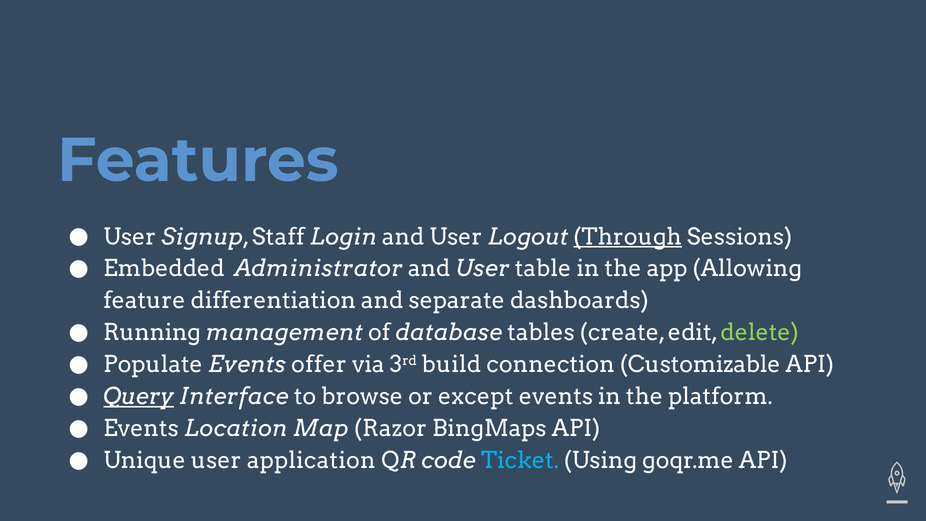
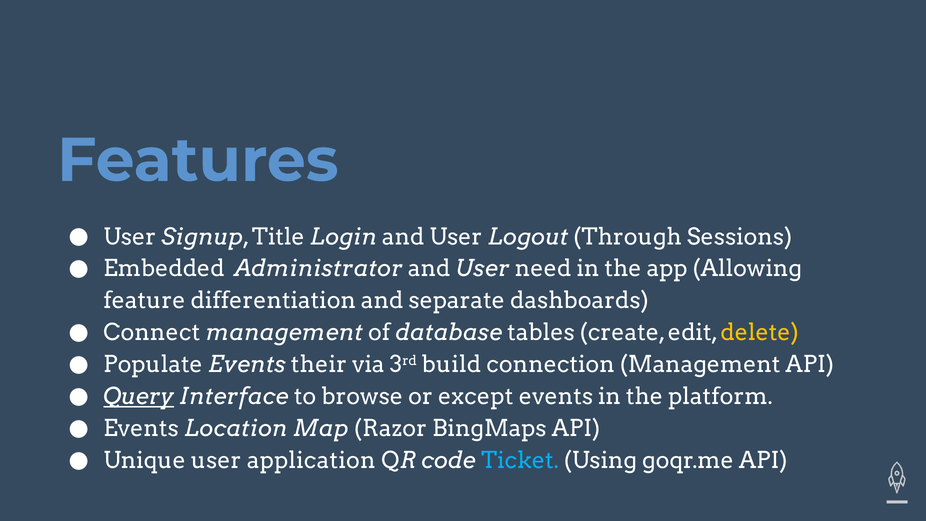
Staff: Staff -> Title
Through underline: present -> none
table: table -> need
Running: Running -> Connect
delete colour: light green -> yellow
offer: offer -> their
connection Customizable: Customizable -> Management
